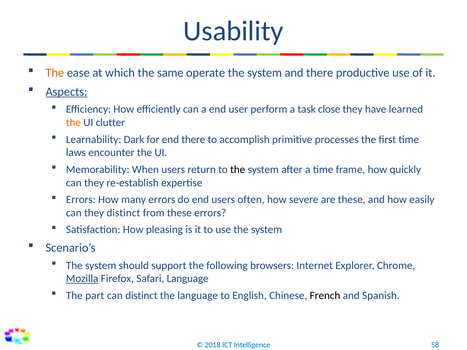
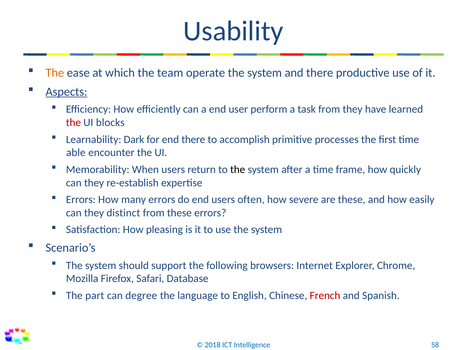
same: same -> team
task close: close -> from
the at (73, 123) colour: orange -> red
clutter: clutter -> blocks
laws: laws -> able
Mozilla underline: present -> none
Safari Language: Language -> Database
can distinct: distinct -> degree
French colour: black -> red
